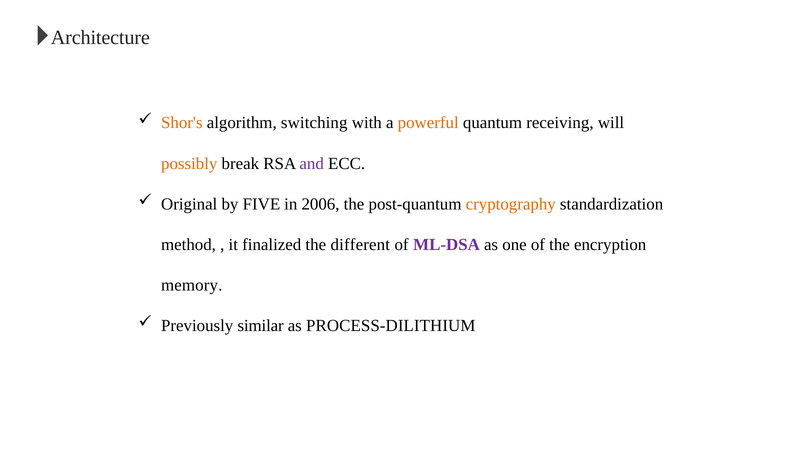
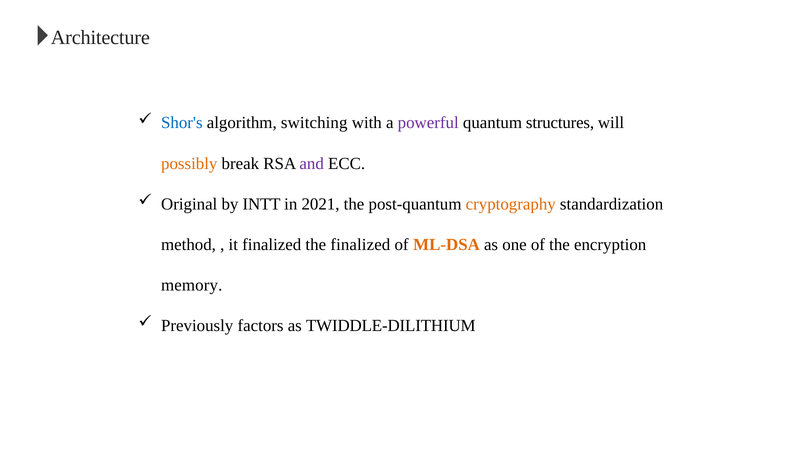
Shor's colour: orange -> blue
powerful colour: orange -> purple
receiving: receiving -> structures
FIVE: FIVE -> INTT
2006: 2006 -> 2021
the different: different -> finalized
ML-DSA colour: purple -> orange
similar: similar -> factors
PROCESS-DILITHIUM: PROCESS-DILITHIUM -> TWIDDLE-DILITHIUM
